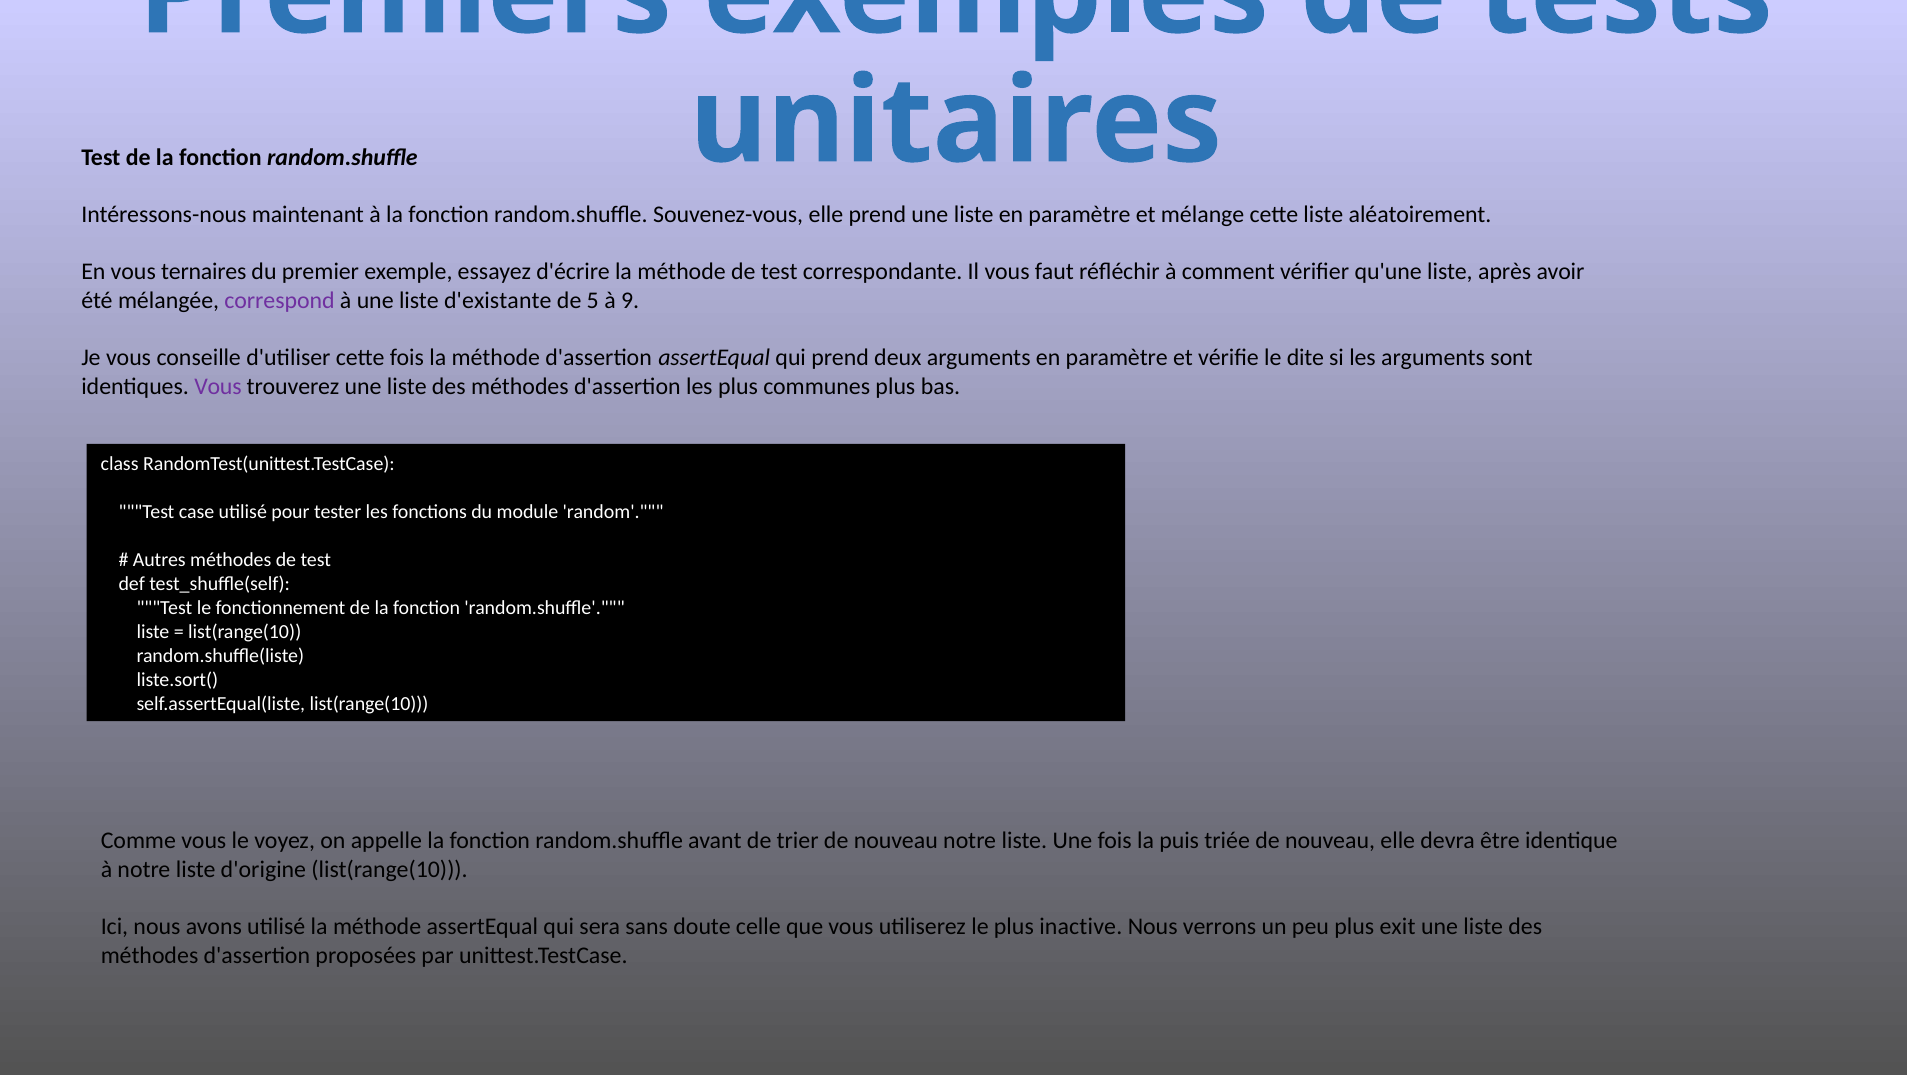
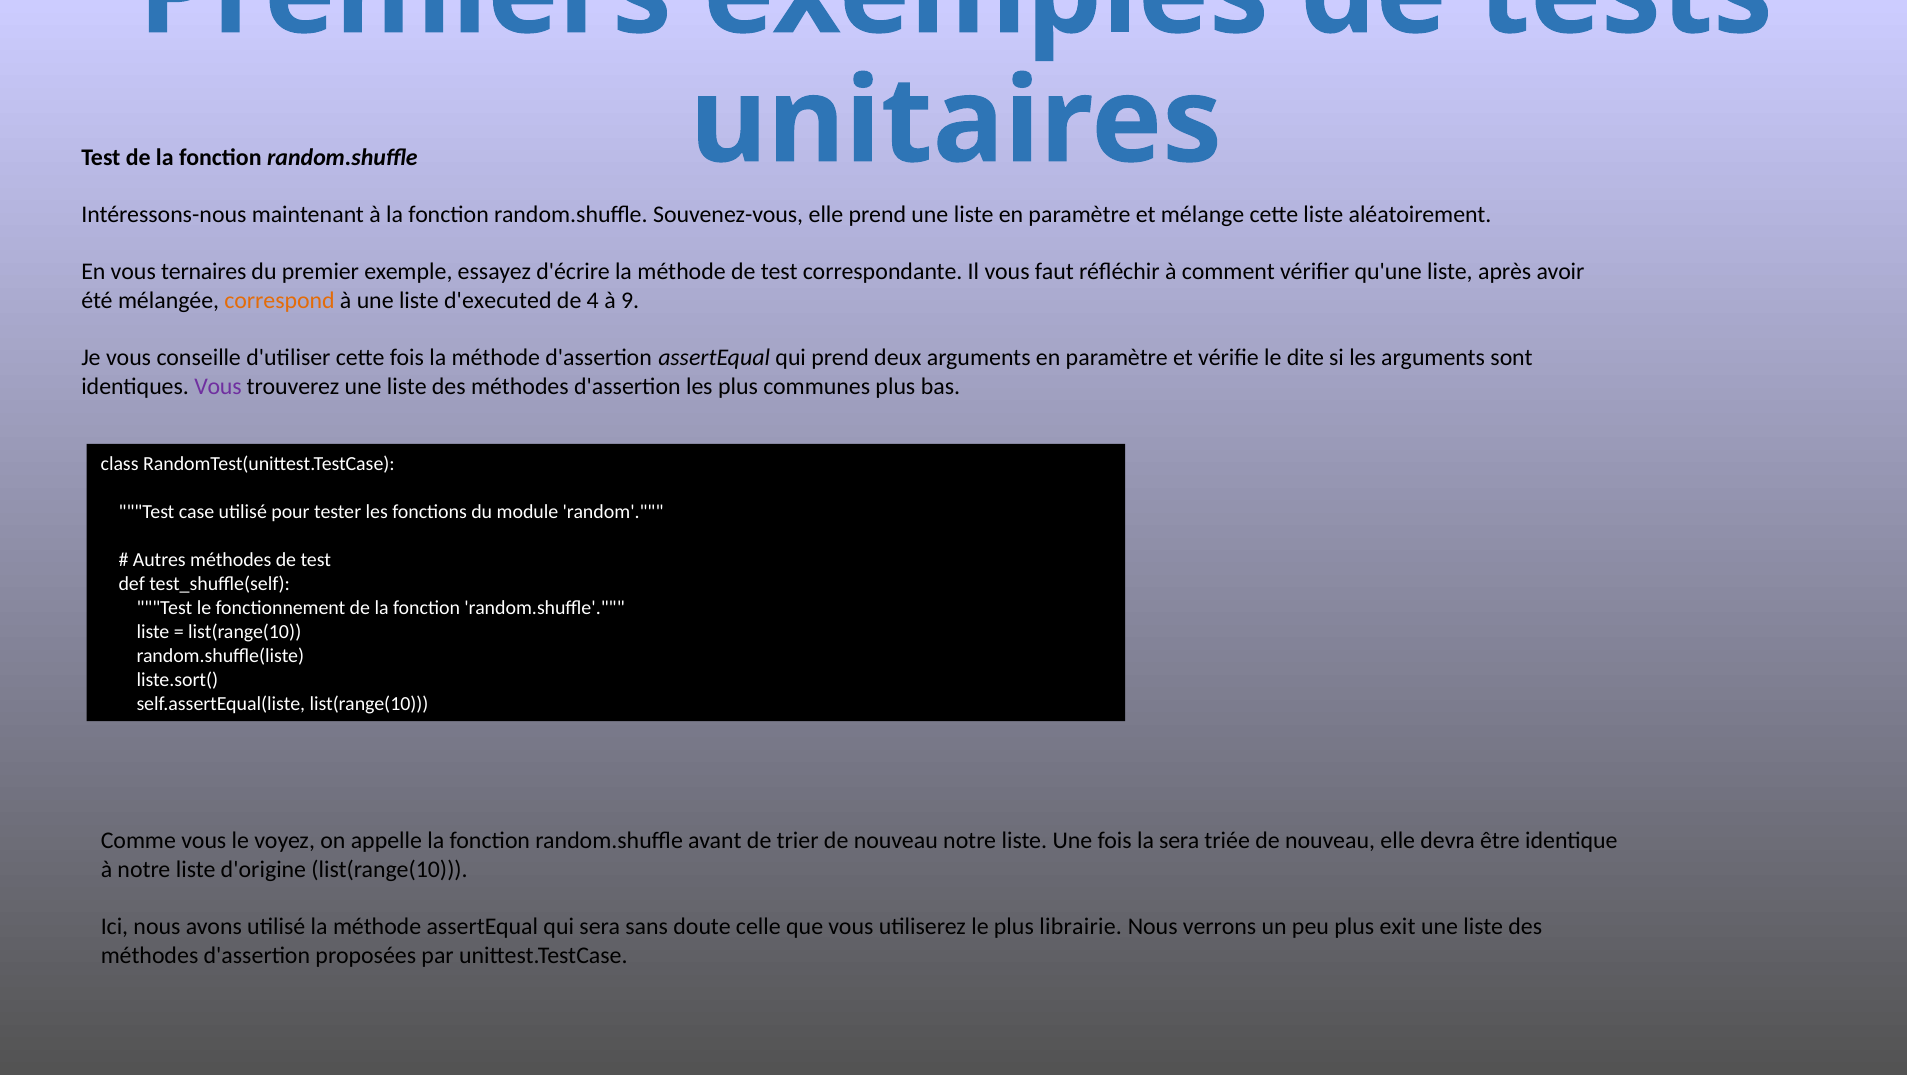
correspond colour: purple -> orange
d'existante: d'existante -> d'executed
5: 5 -> 4
la puis: puis -> sera
inactive: inactive -> librairie
